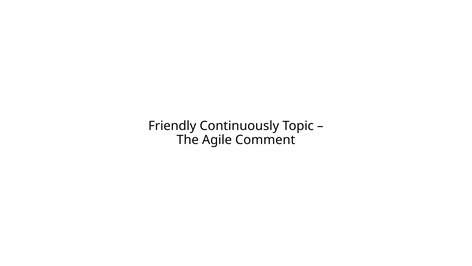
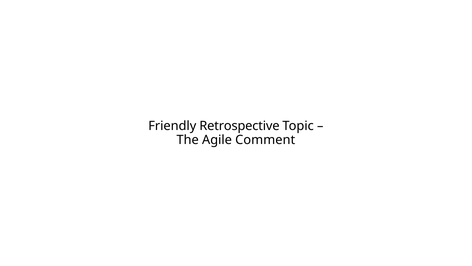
Continuously: Continuously -> Retrospective
